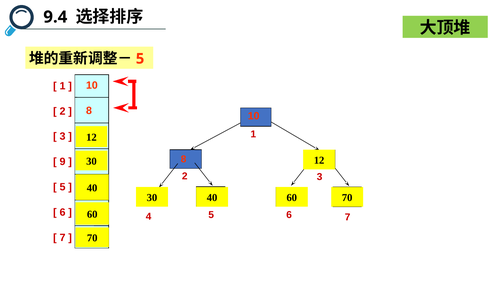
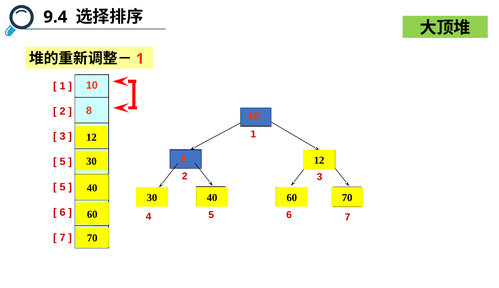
5 at (140, 59): 5 -> 1
9 at (63, 162): 9 -> 5
